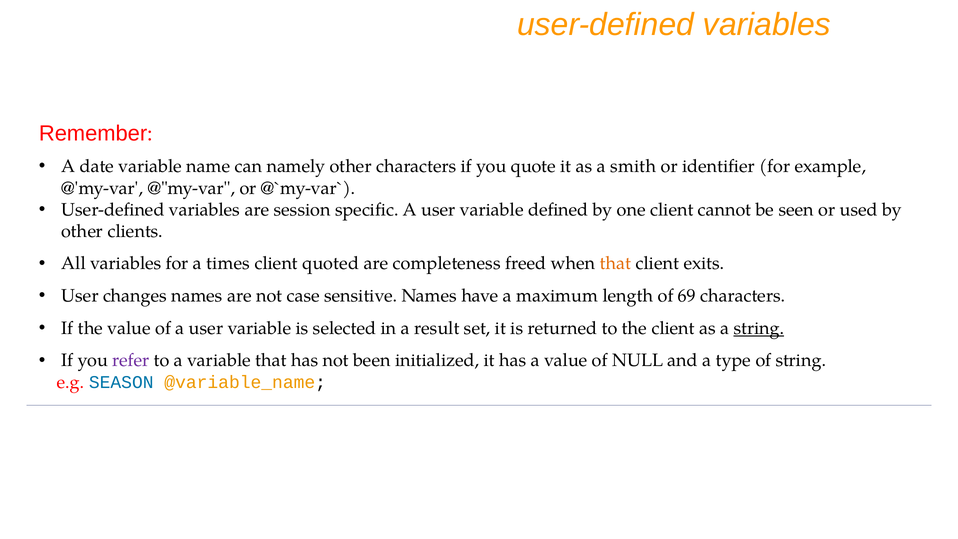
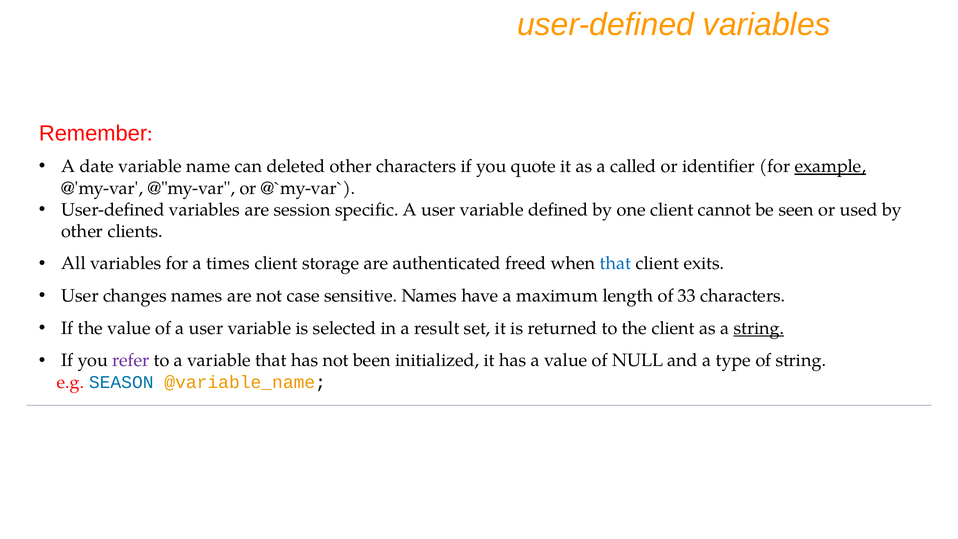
namely: namely -> deleted
smith: smith -> called
example underline: none -> present
quoted: quoted -> storage
completeness: completeness -> authenticated
that at (616, 263) colour: orange -> blue
69: 69 -> 33
